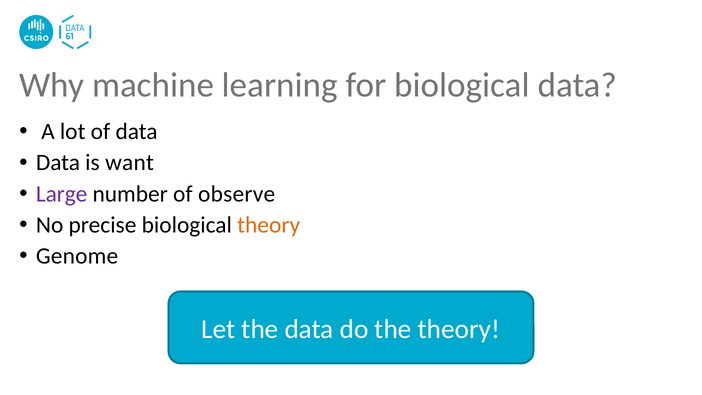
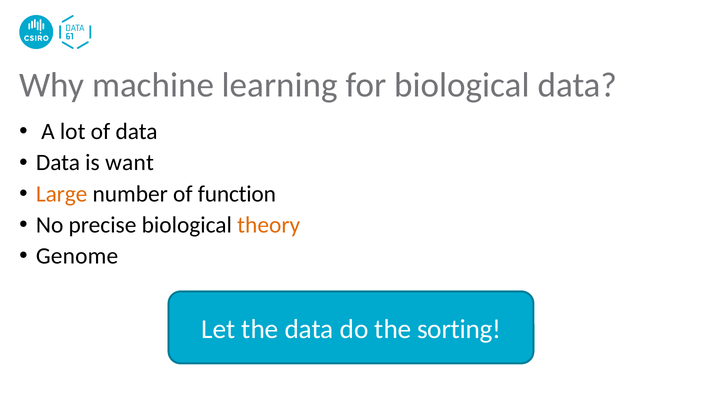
Large colour: purple -> orange
observe: observe -> function
the theory: theory -> sorting
